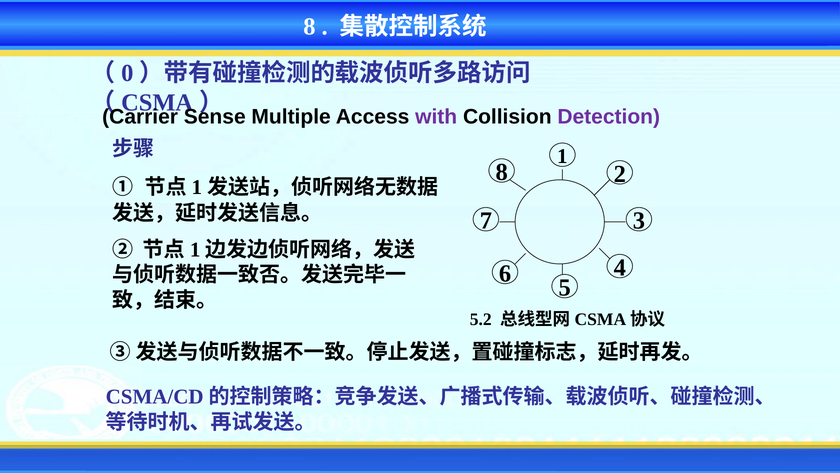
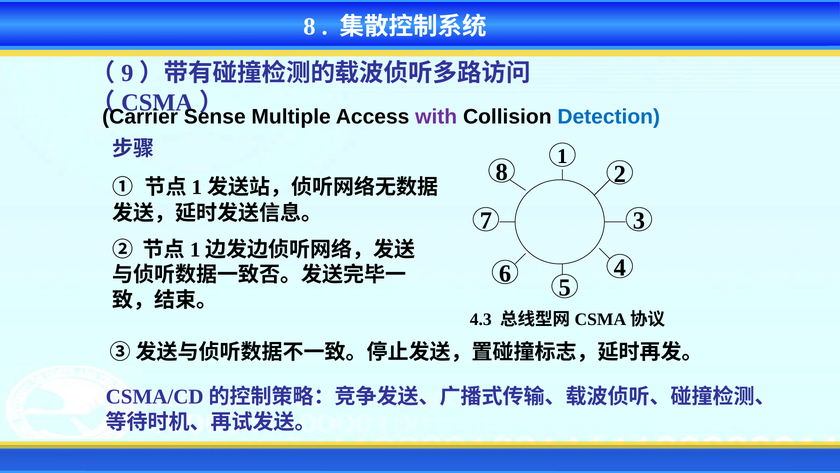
0: 0 -> 9
Detection colour: purple -> blue
5.2: 5.2 -> 4.3
